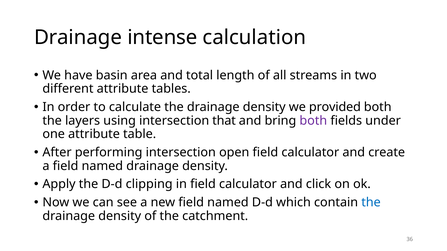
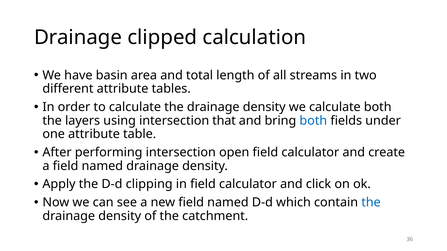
intense: intense -> clipped
we provided: provided -> calculate
both at (313, 121) colour: purple -> blue
